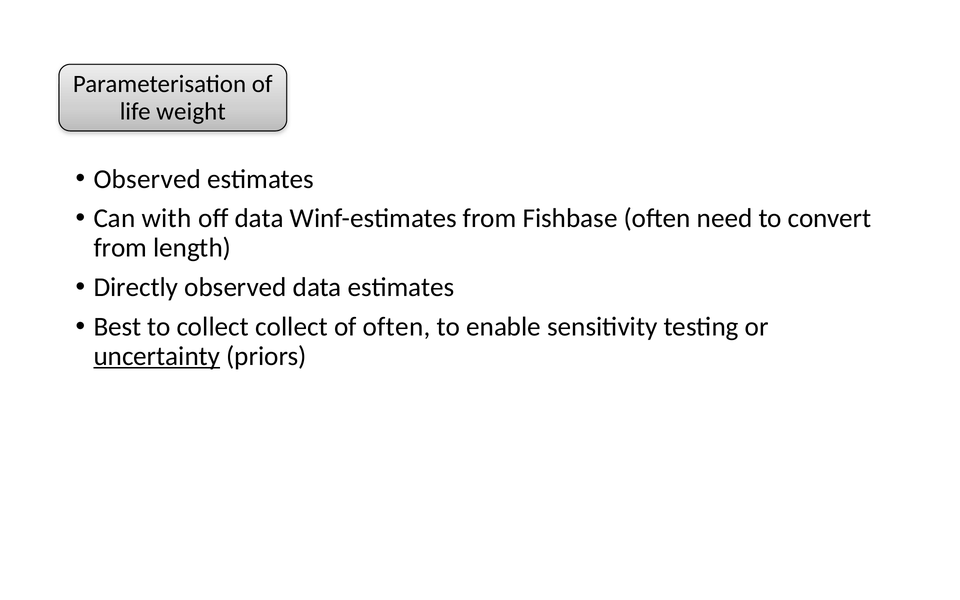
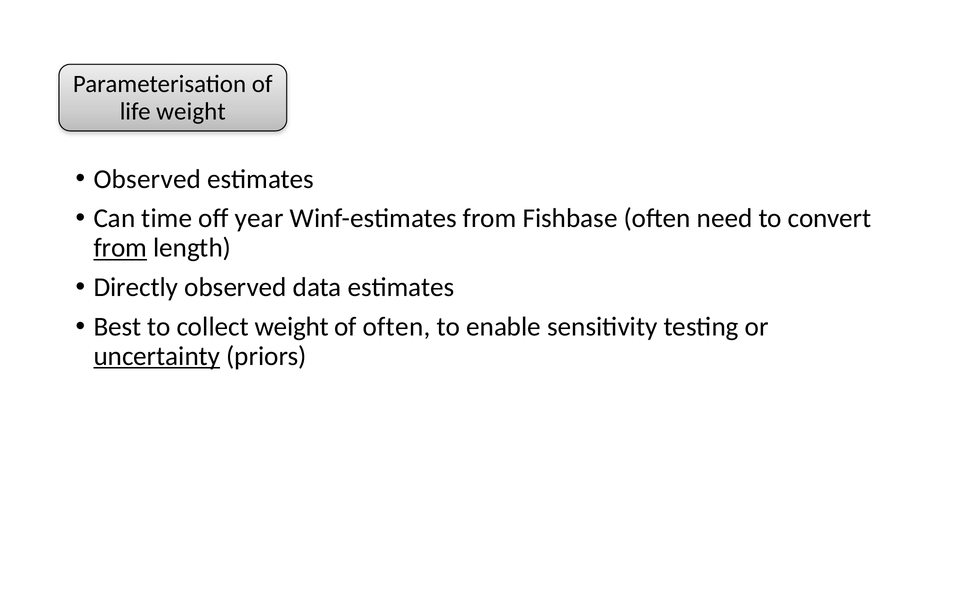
with: with -> time
off data: data -> year
from at (120, 248) underline: none -> present
collect collect: collect -> weight
